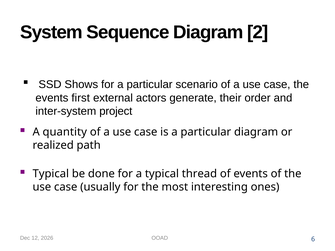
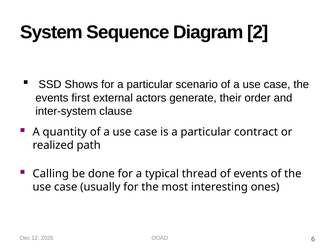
project: project -> clause
particular diagram: diagram -> contract
Typical at (51, 174): Typical -> Calling
